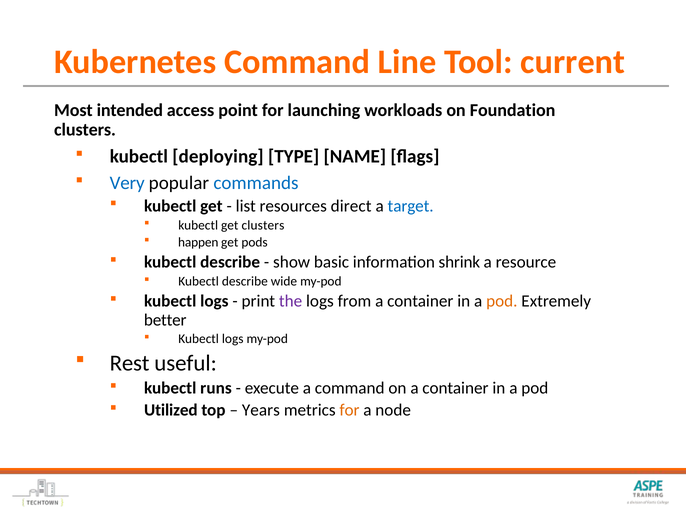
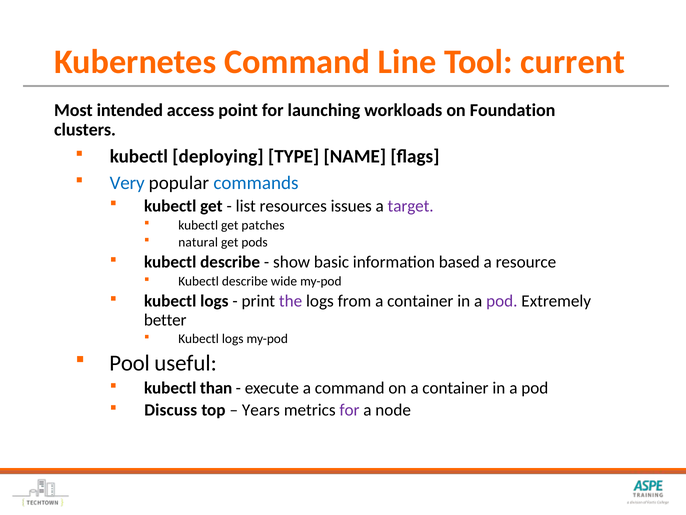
direct: direct -> issues
target colour: blue -> purple
get clusters: clusters -> patches
happen: happen -> natural
shrink: shrink -> based
pod at (502, 301) colour: orange -> purple
Rest: Rest -> Pool
runs: runs -> than
Utilized: Utilized -> Discuss
for at (350, 410) colour: orange -> purple
